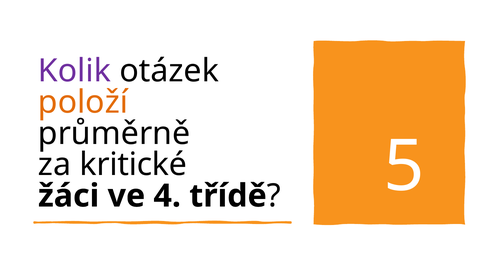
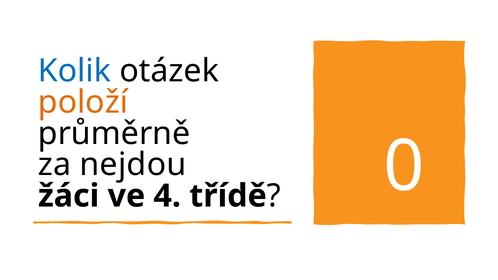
Kolik colour: purple -> blue
kritické: kritické -> nejdou
5: 5 -> 0
